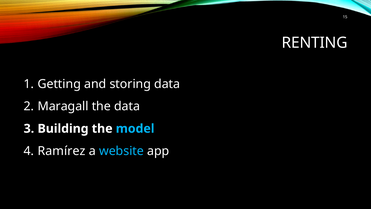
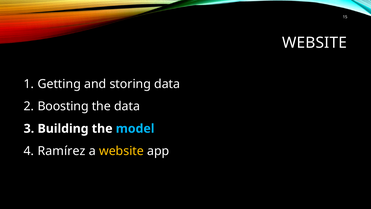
RENTING at (315, 43): RENTING -> WEBSITE
Maragall: Maragall -> Boosting
website at (121, 151) colour: light blue -> yellow
